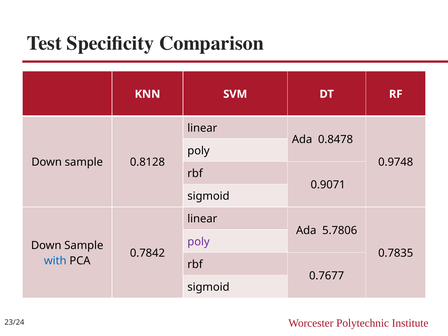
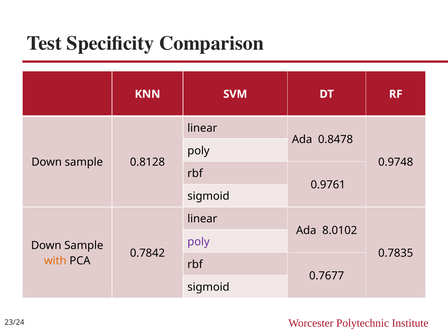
0.9071: 0.9071 -> 0.9761
5.7806: 5.7806 -> 8.0102
with colour: blue -> orange
